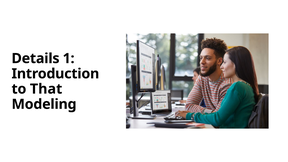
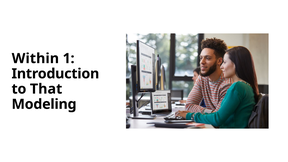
Details: Details -> Within
